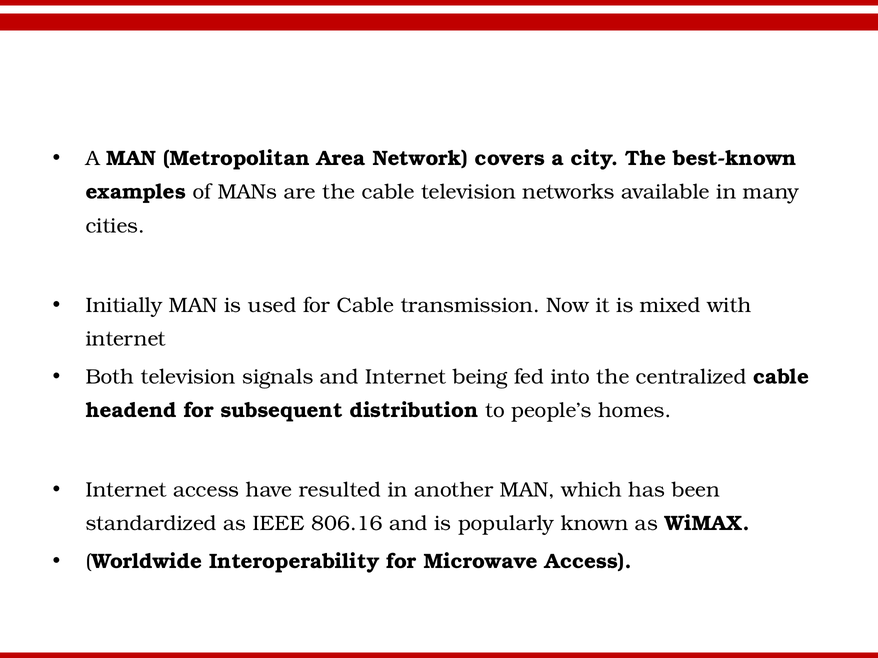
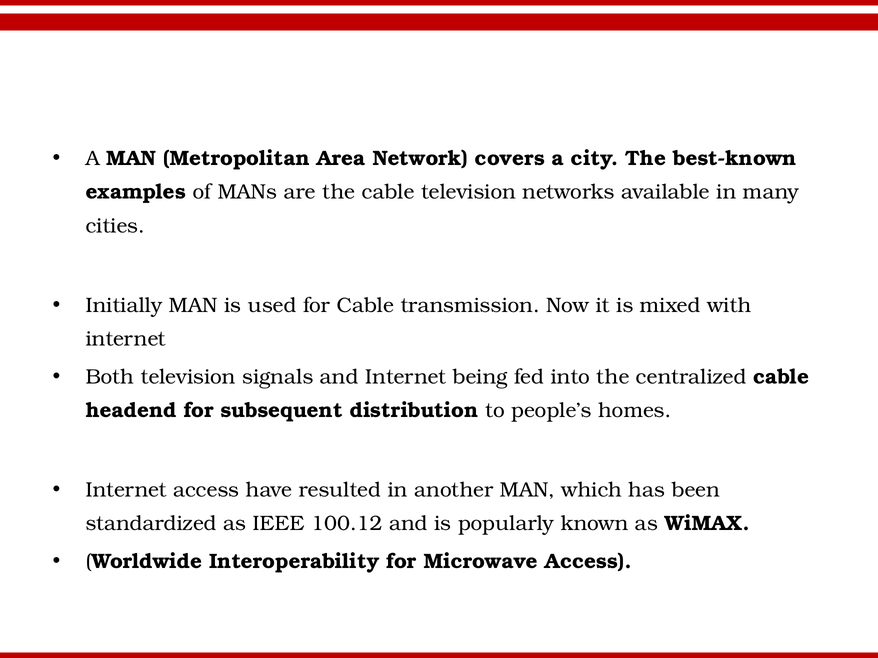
806.16: 806.16 -> 100.12
